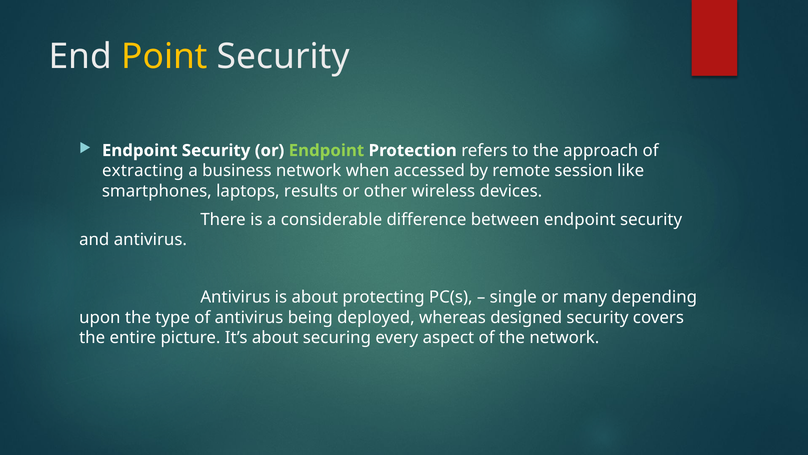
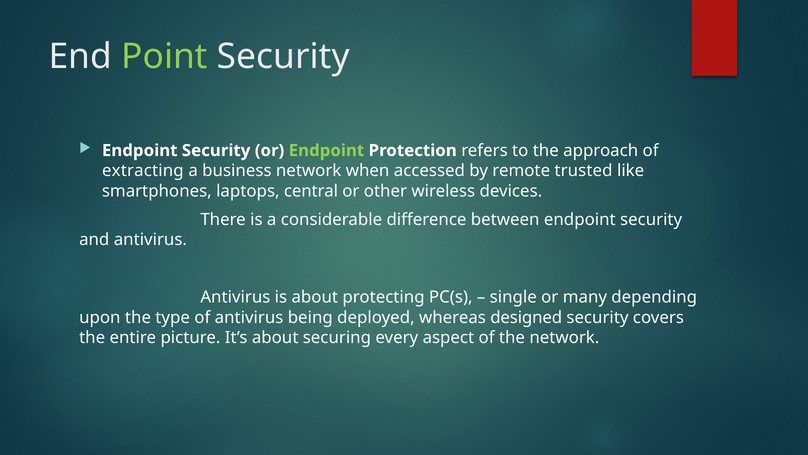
Point colour: yellow -> light green
session: session -> trusted
results: results -> central
